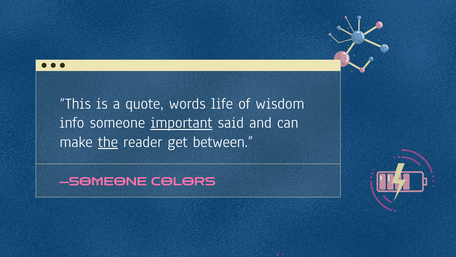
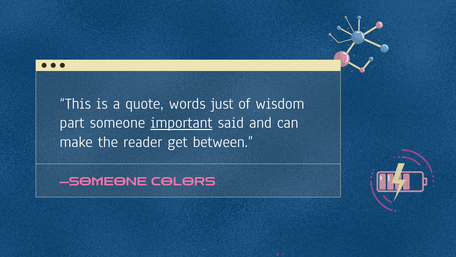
life: life -> just
info: info -> part
the underline: present -> none
